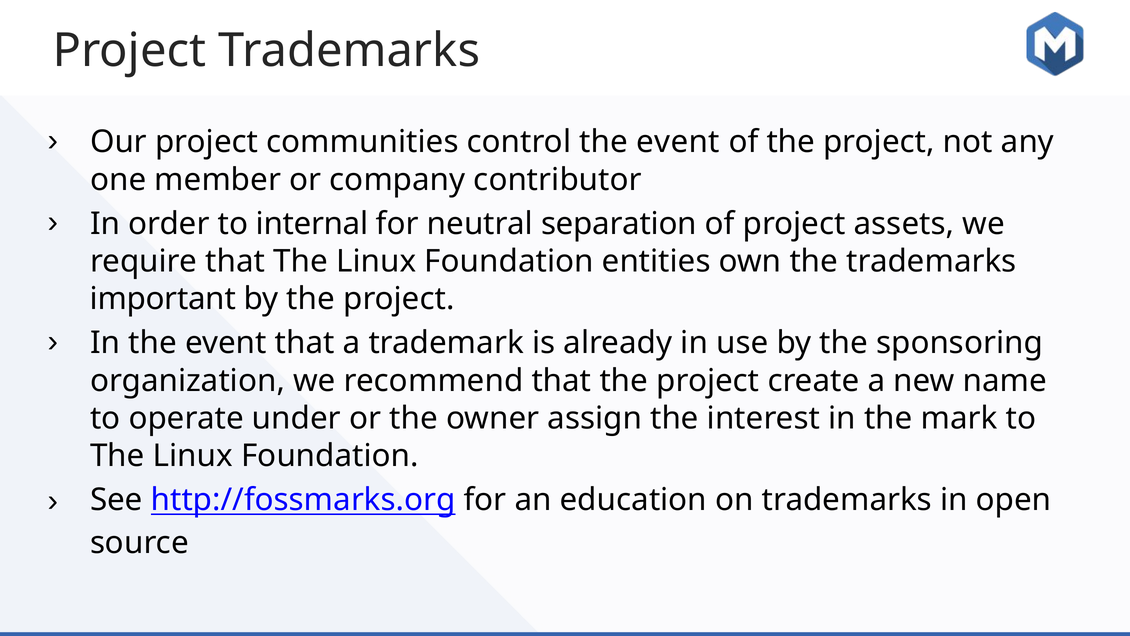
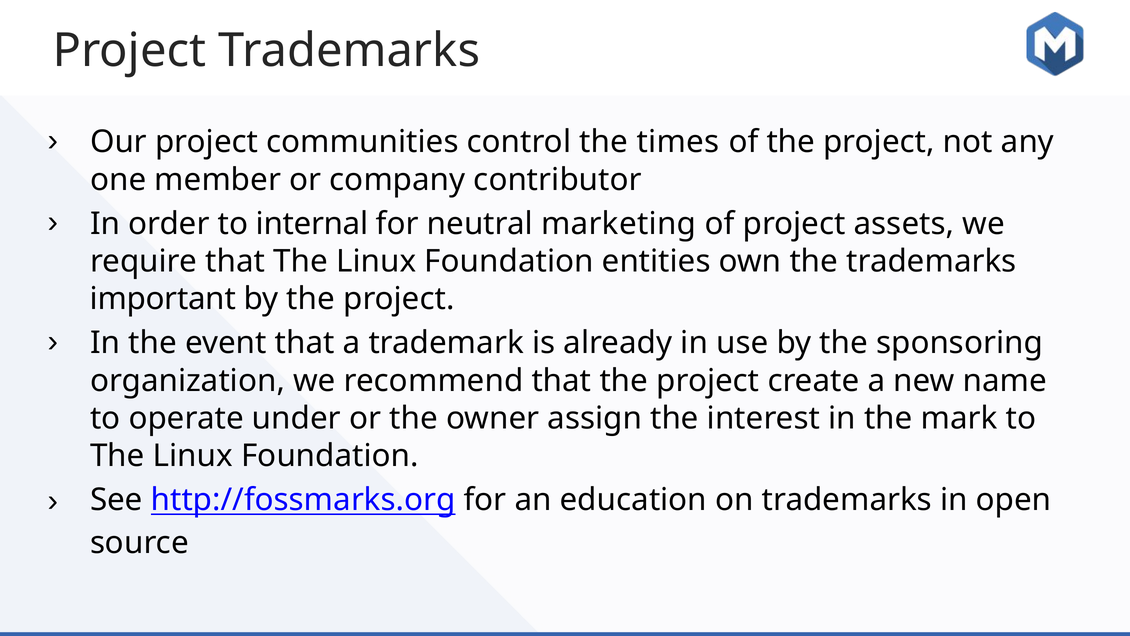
control the event: event -> times
separation: separation -> marketing
